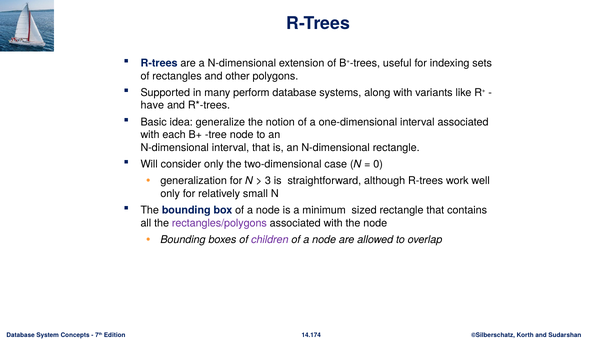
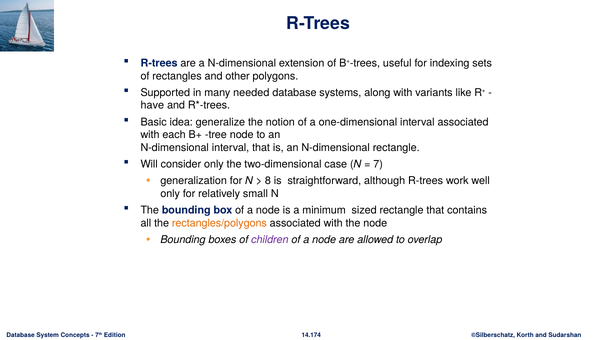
perform: perform -> needed
0: 0 -> 7
3: 3 -> 8
rectangles/polygons colour: purple -> orange
